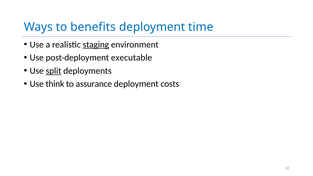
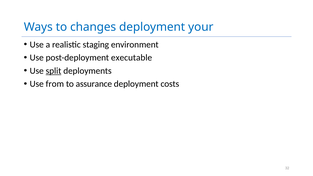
benefits: benefits -> changes
time: time -> your
staging underline: present -> none
think: think -> from
